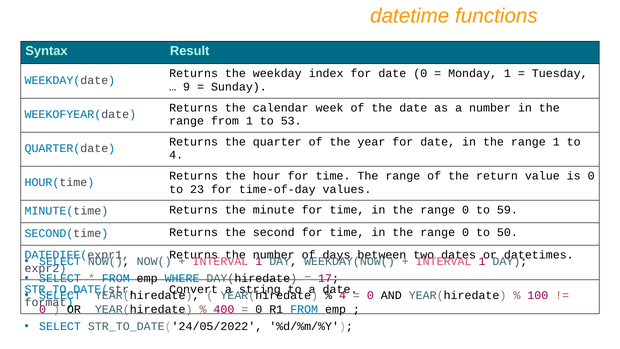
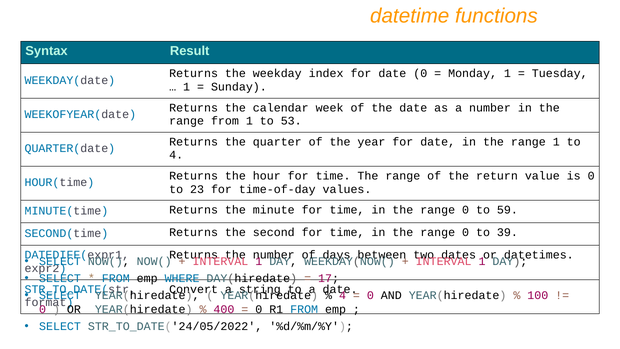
9 at (187, 87): 9 -> 1
50: 50 -> 39
